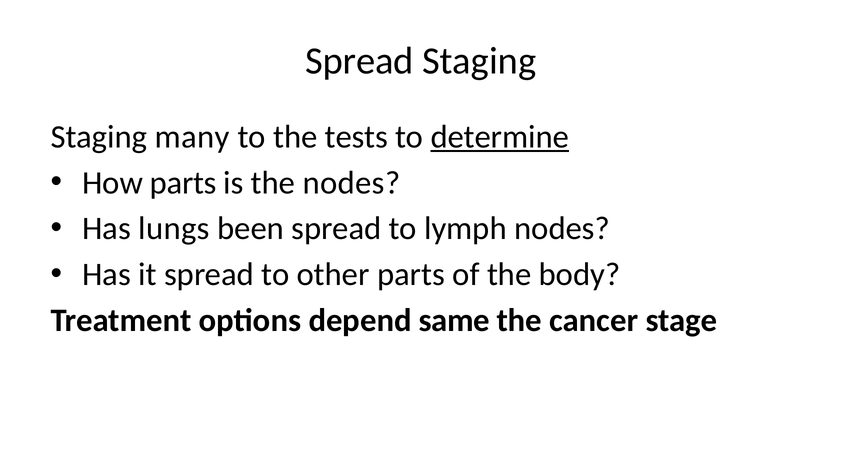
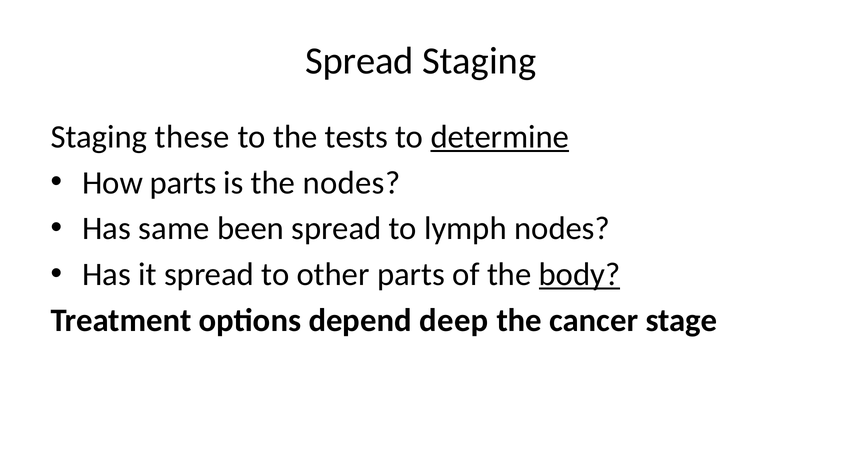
many: many -> these
lungs: lungs -> same
body underline: none -> present
same: same -> deep
